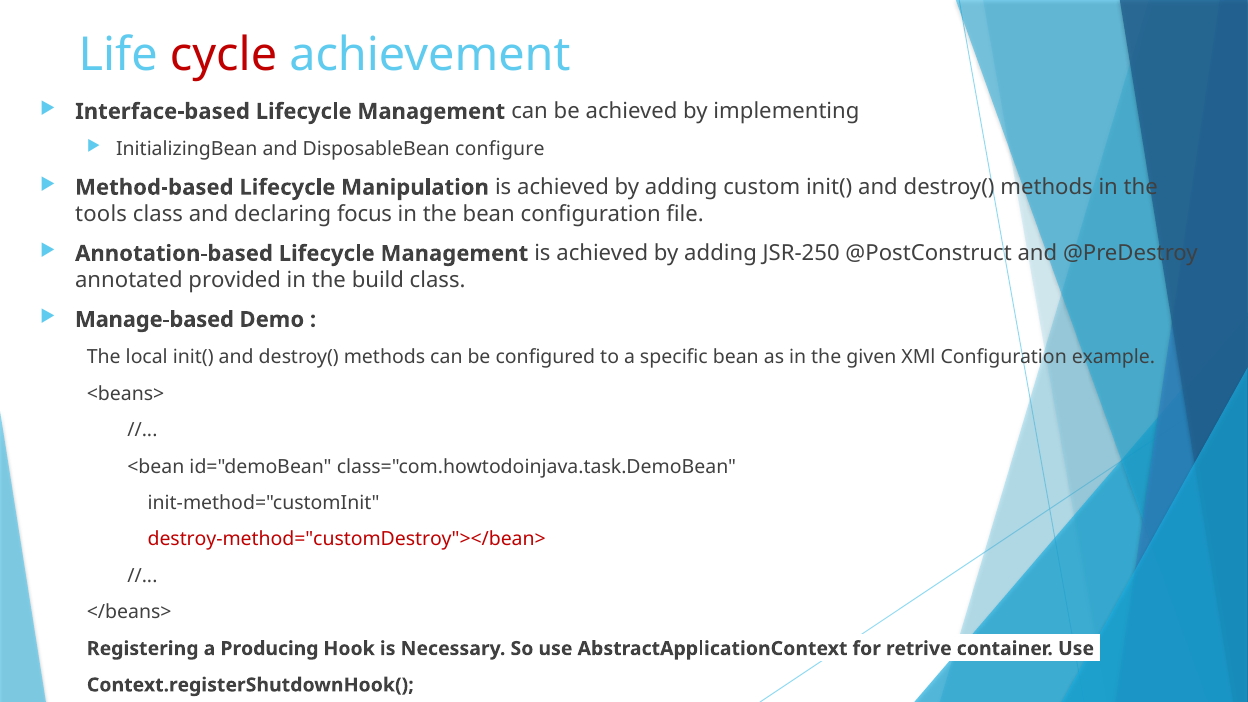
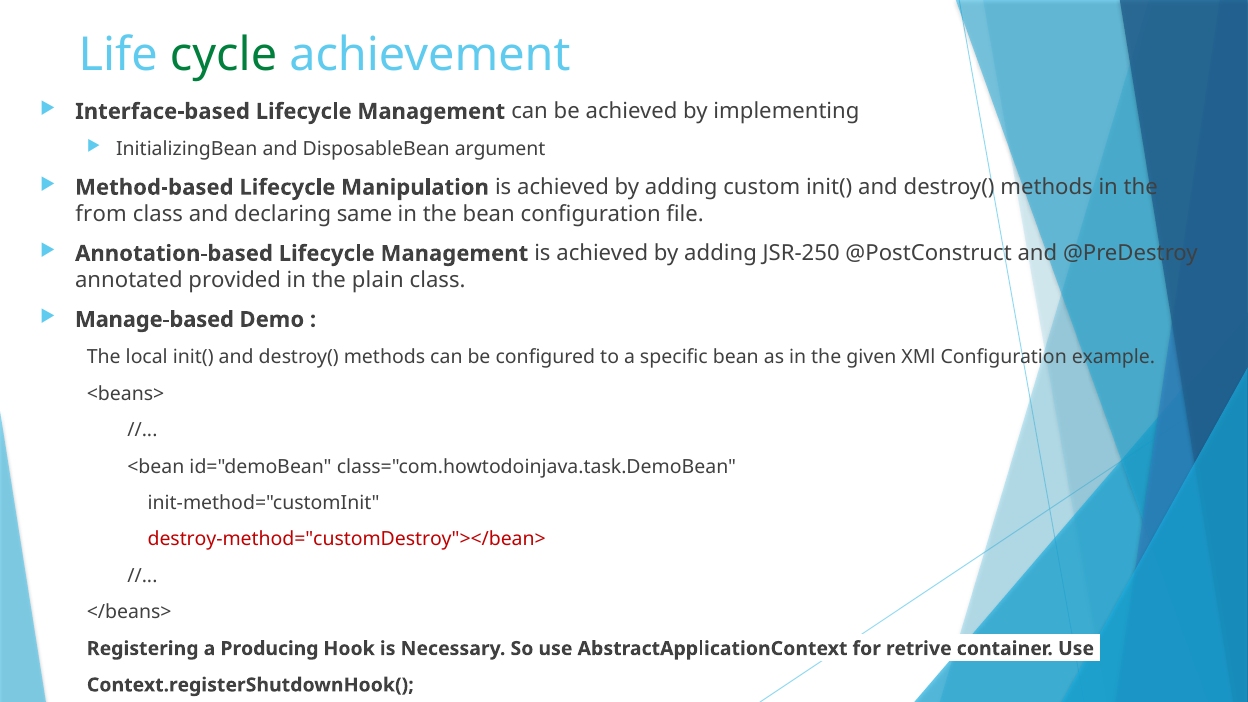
cycle colour: red -> green
configure: configure -> argument
tools: tools -> from
focus: focus -> same
build: build -> plain
